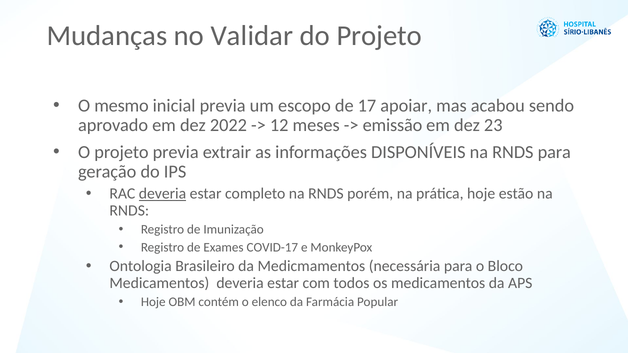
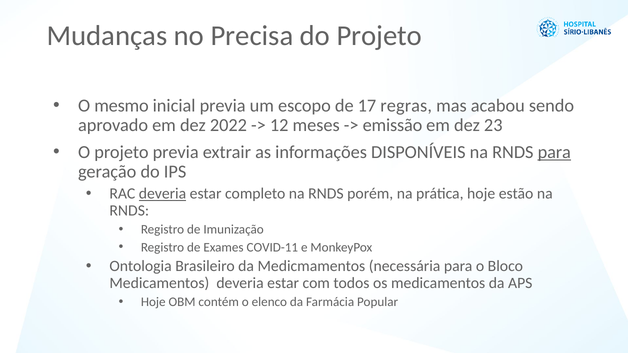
Validar: Validar -> Precisa
apoiar: apoiar -> regras
para at (554, 152) underline: none -> present
COVID-17: COVID-17 -> COVID-11
